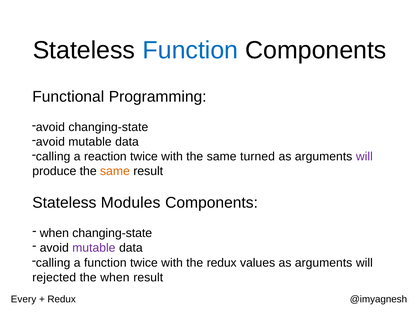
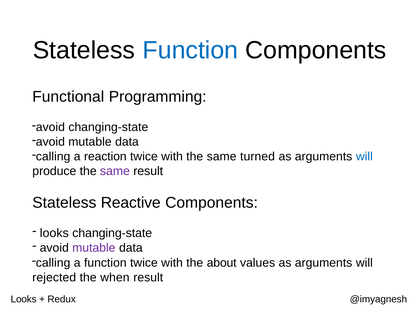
will at (364, 157) colour: purple -> blue
same at (115, 171) colour: orange -> purple
Modules: Modules -> Reactive
when at (54, 233): when -> looks
the redux: redux -> about
Every at (24, 299): Every -> Looks
